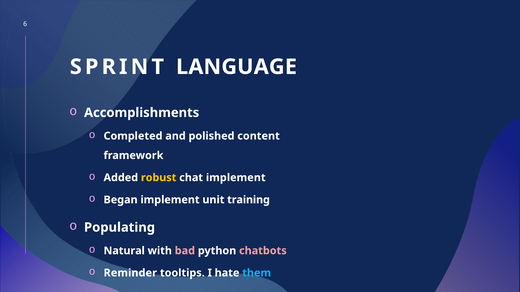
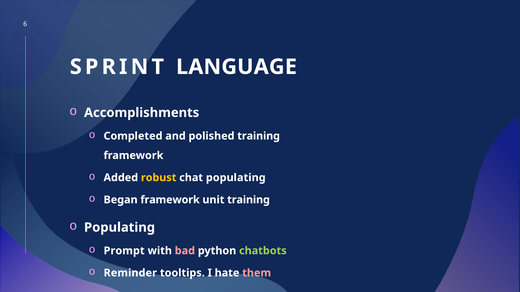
polished content: content -> training
chat implement: implement -> populating
Began implement: implement -> framework
Natural: Natural -> Prompt
chatbots colour: pink -> light green
them colour: light blue -> pink
